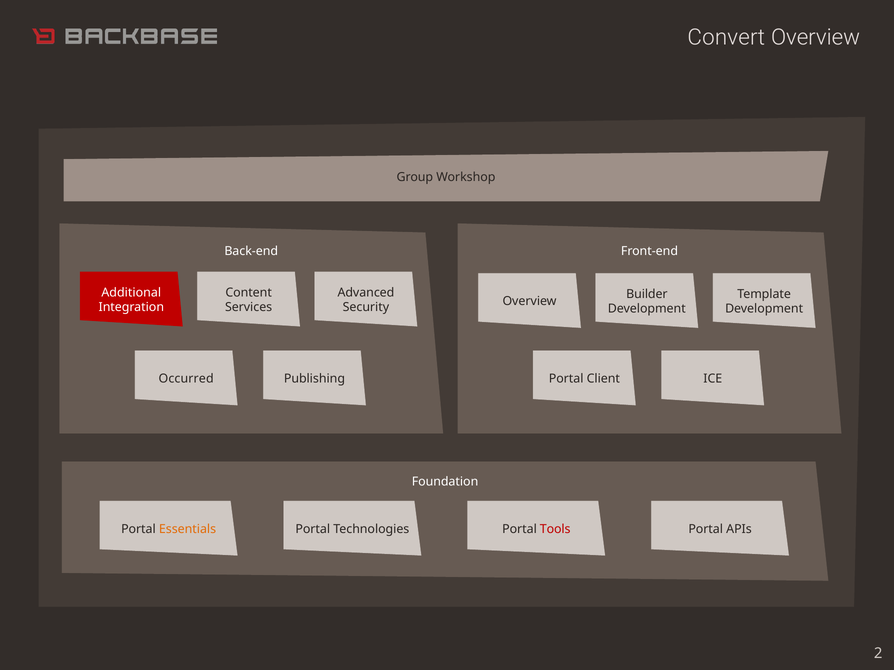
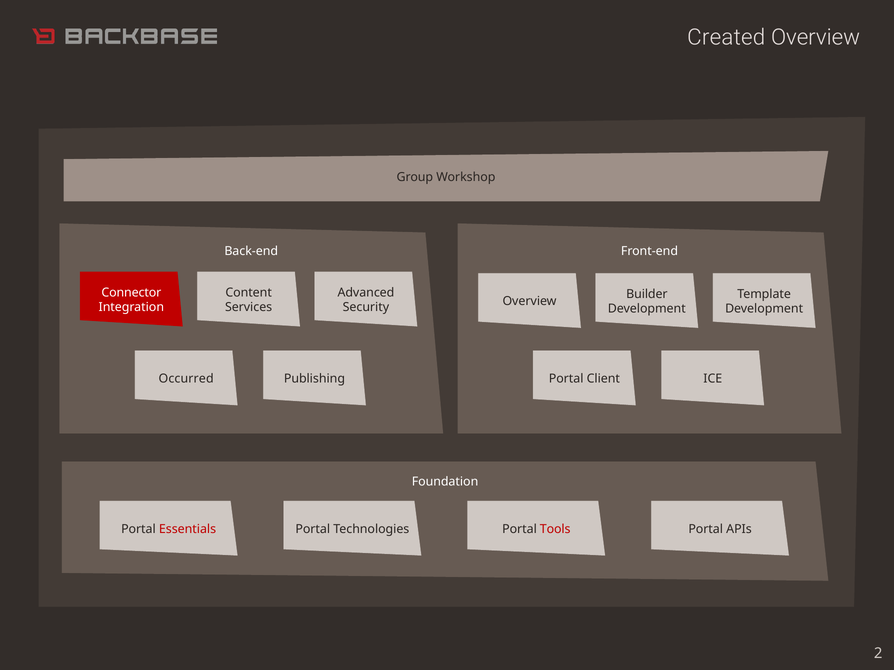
Convert: Convert -> Created
Additional: Additional -> Connector
Essentials colour: orange -> red
